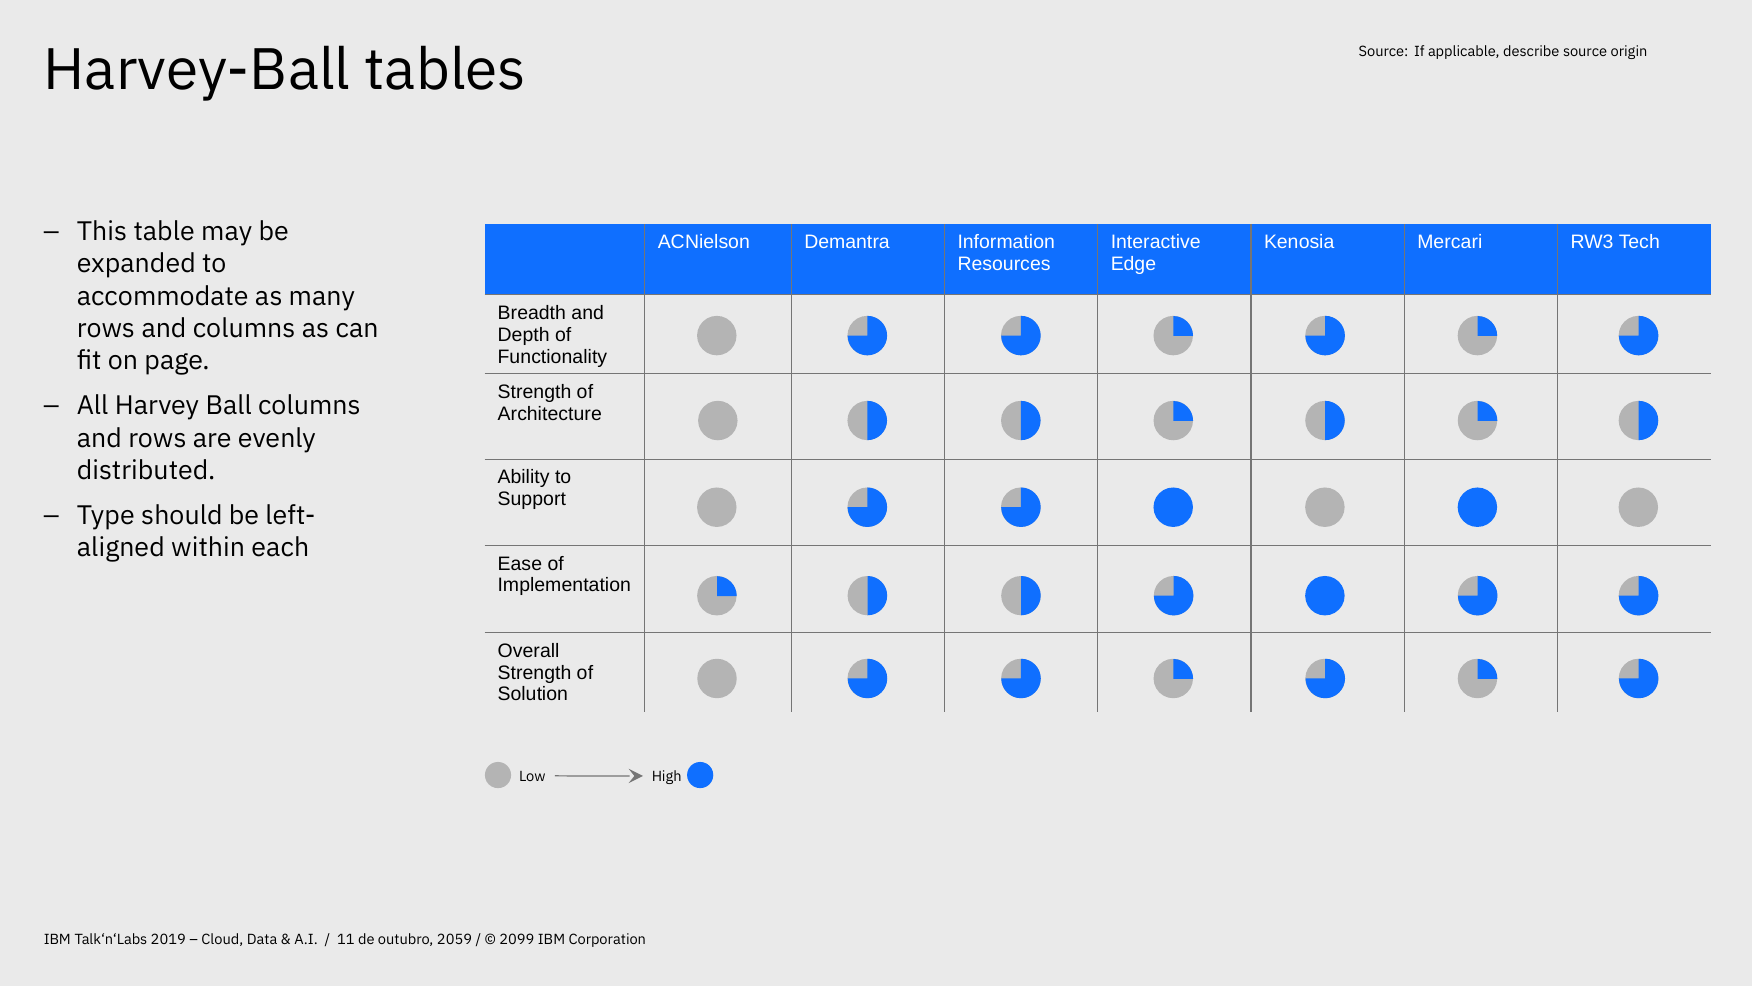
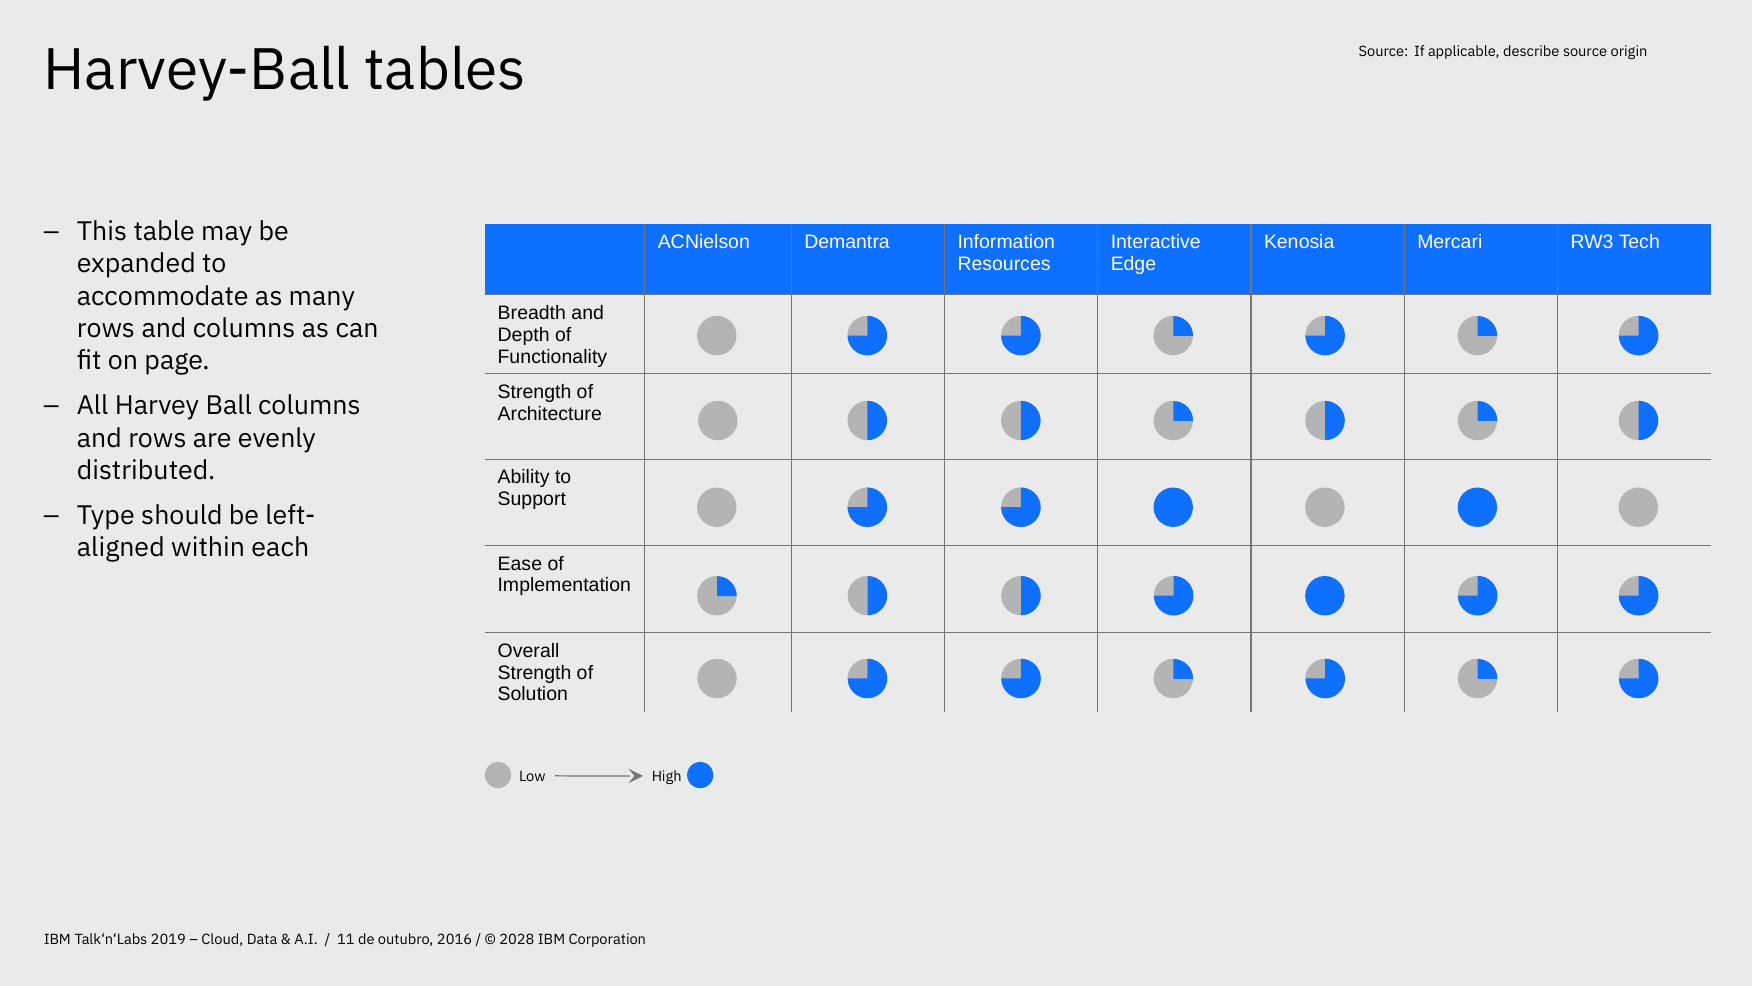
2059: 2059 -> 2016
2099: 2099 -> 2028
